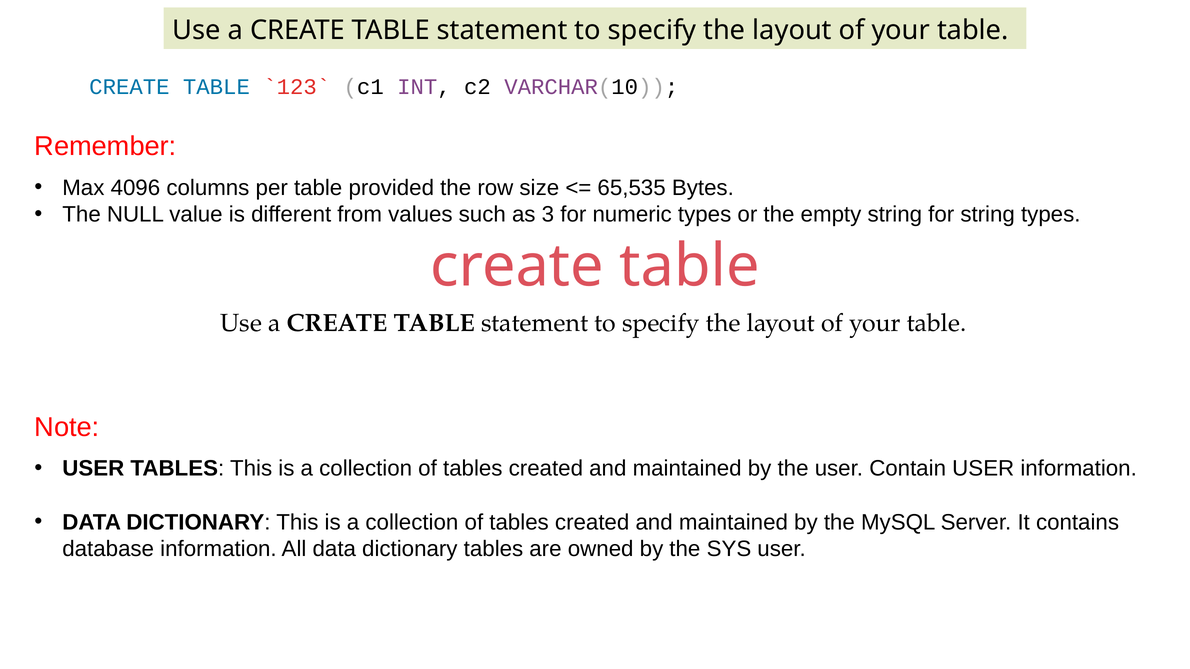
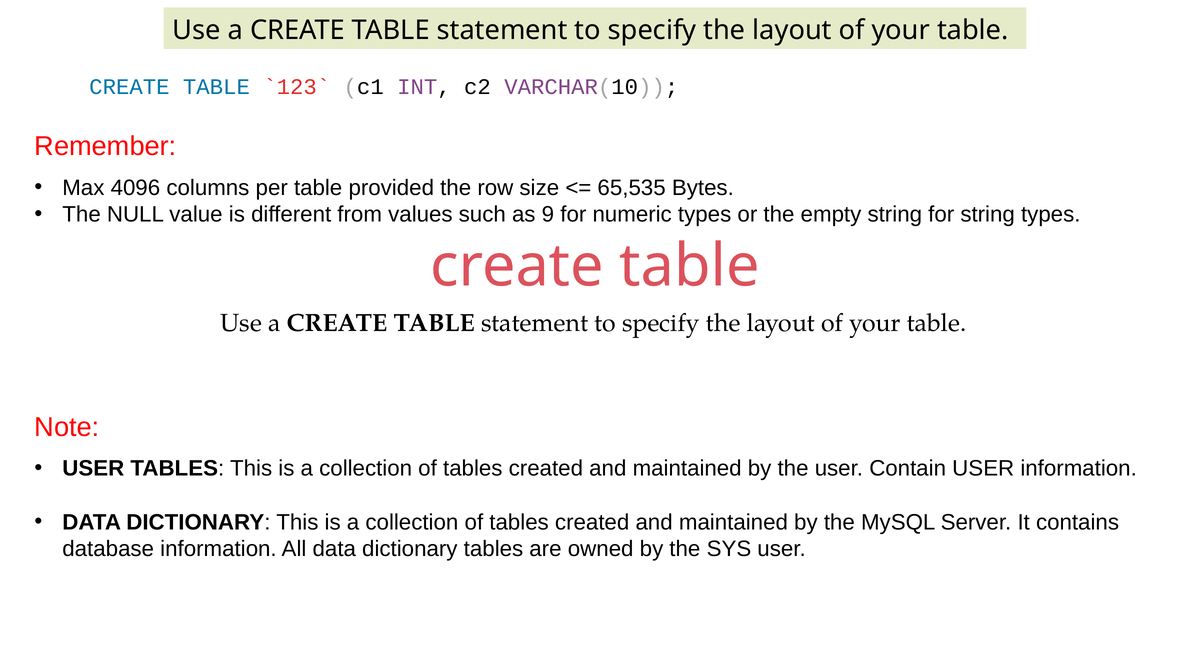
3: 3 -> 9
